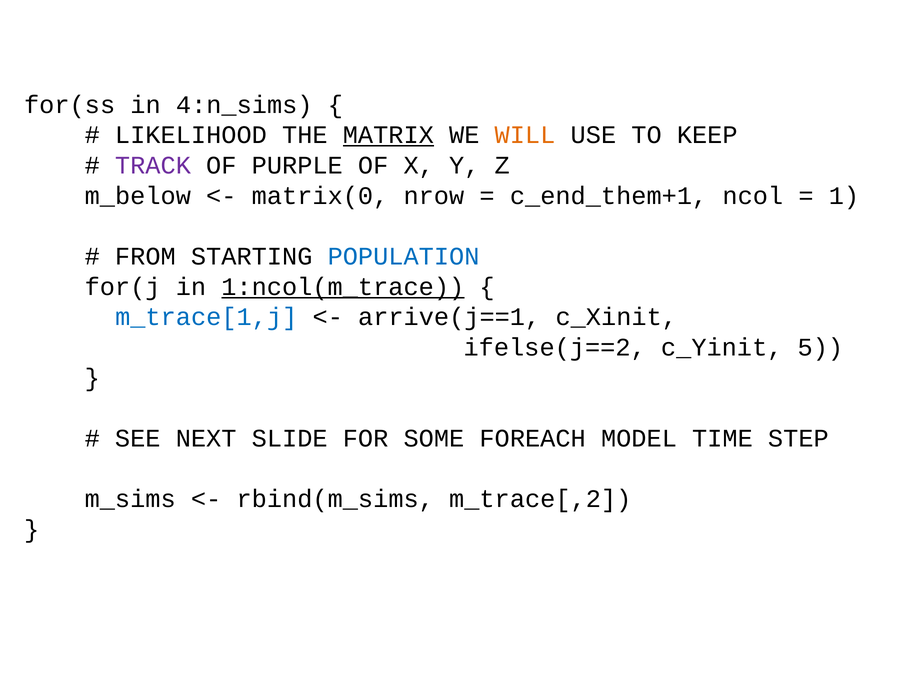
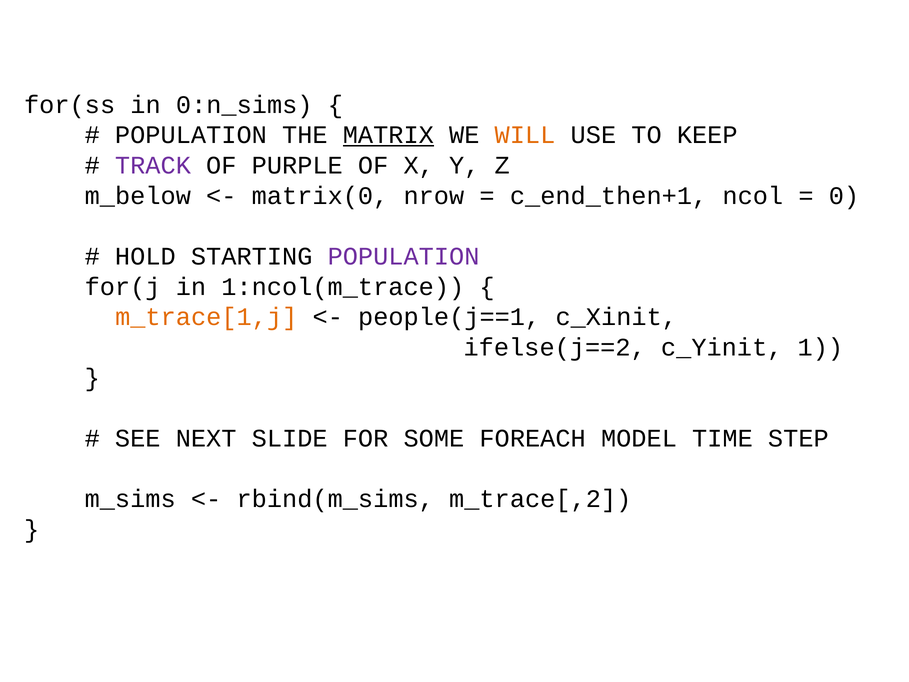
4:n_sims: 4:n_sims -> 0:n_sims
LIKELIHOOD at (191, 135): LIKELIHOOD -> POPULATION
c_end_them+1: c_end_them+1 -> c_end_then+1
1: 1 -> 0
FROM: FROM -> HOLD
POPULATION at (404, 256) colour: blue -> purple
1:ncol(m_trace underline: present -> none
m_trace[1,j colour: blue -> orange
arrive(j==1: arrive(j==1 -> people(j==1
5: 5 -> 1
